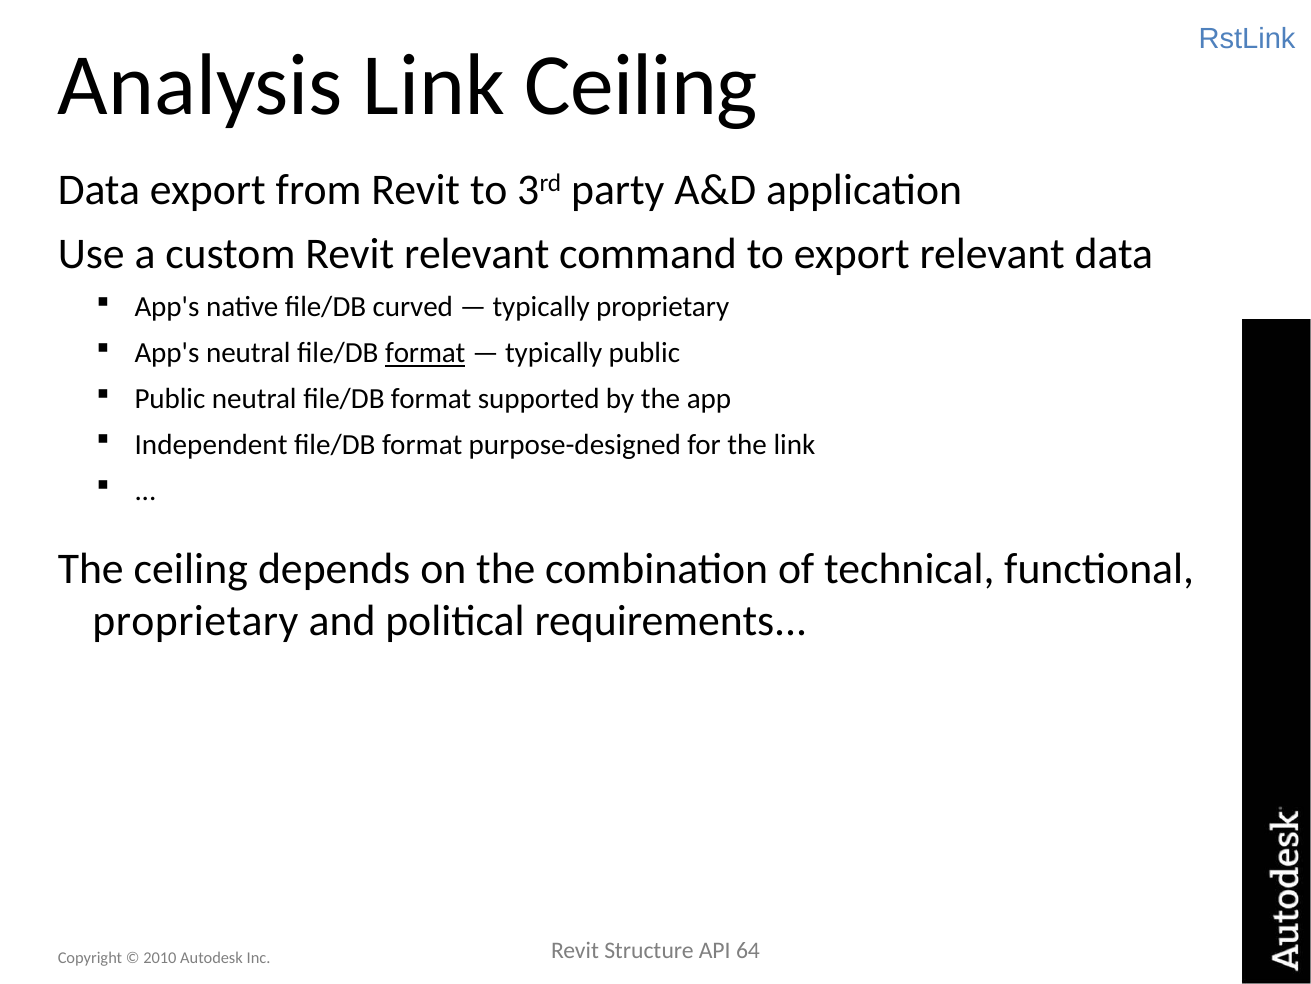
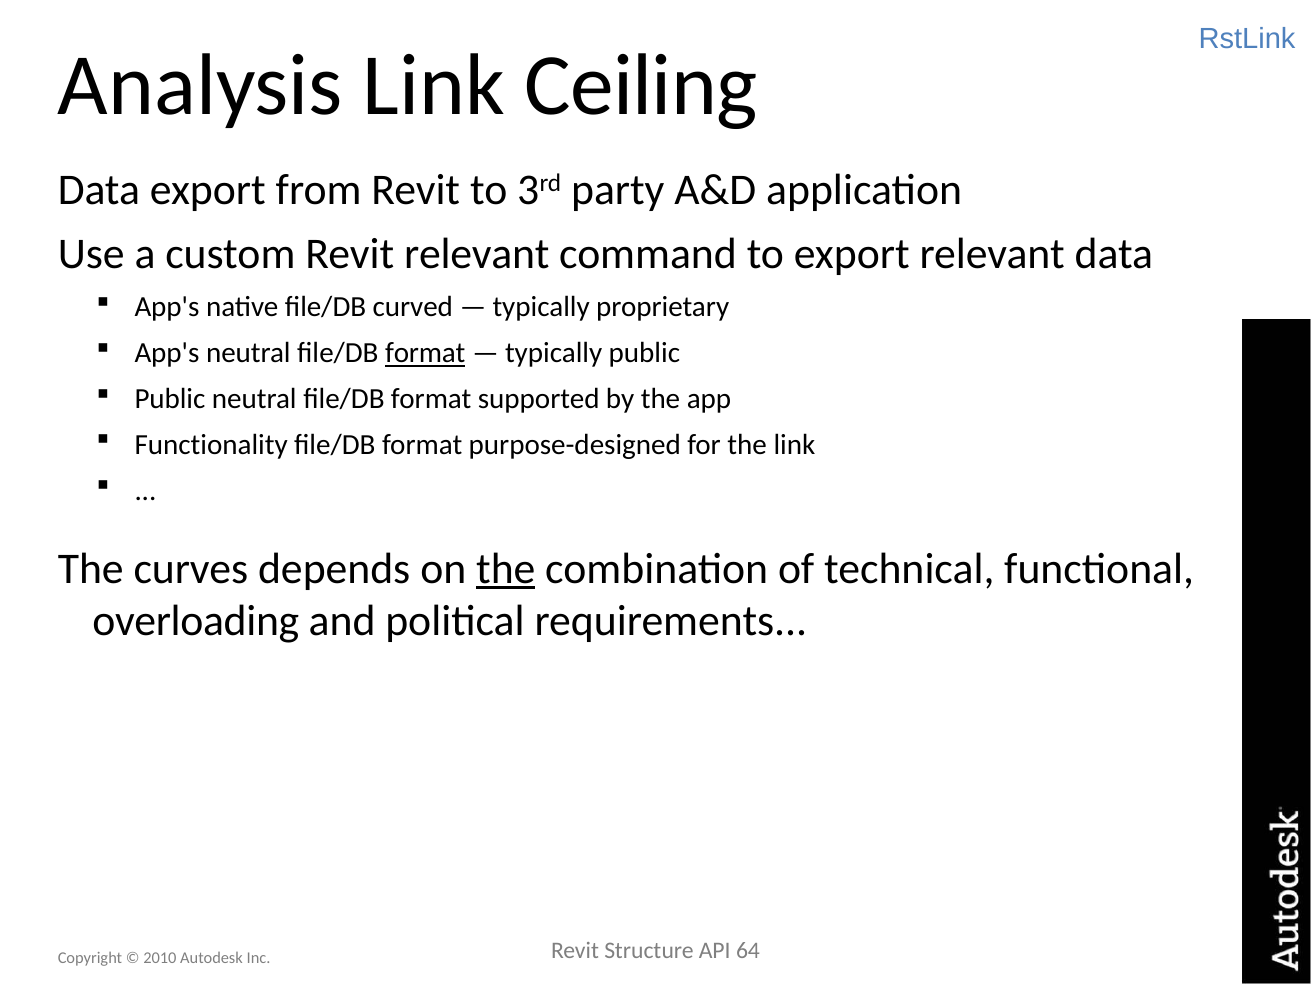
Independent: Independent -> Functionality
The ceiling: ceiling -> curves
the at (506, 568) underline: none -> present
proprietary at (195, 621): proprietary -> overloading
